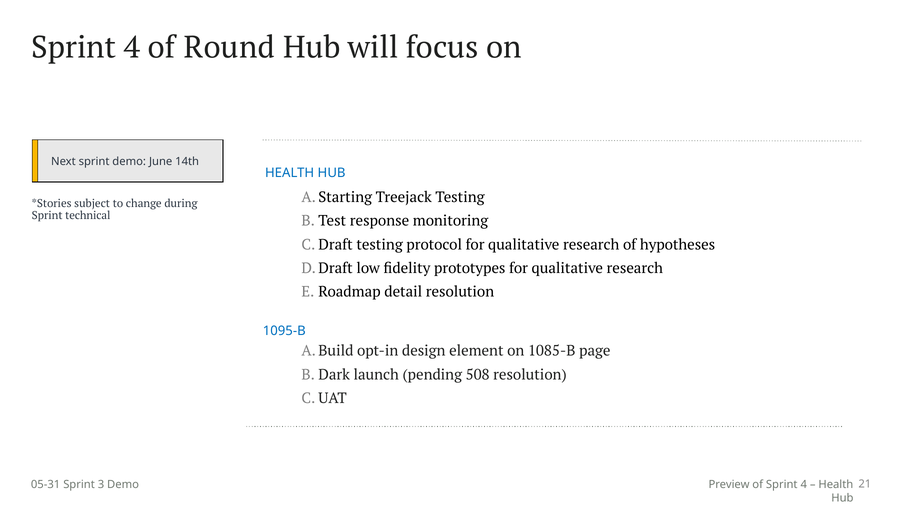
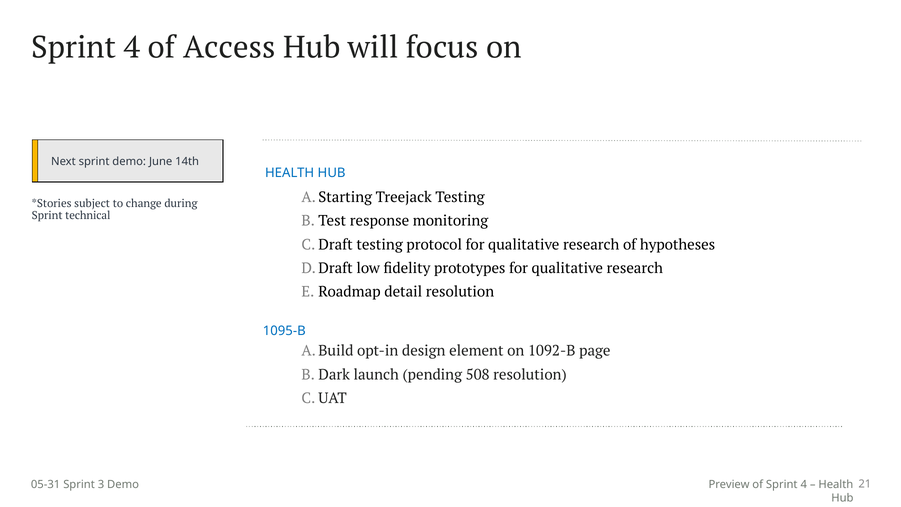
Round: Round -> Access
1085-B: 1085-B -> 1092-B
